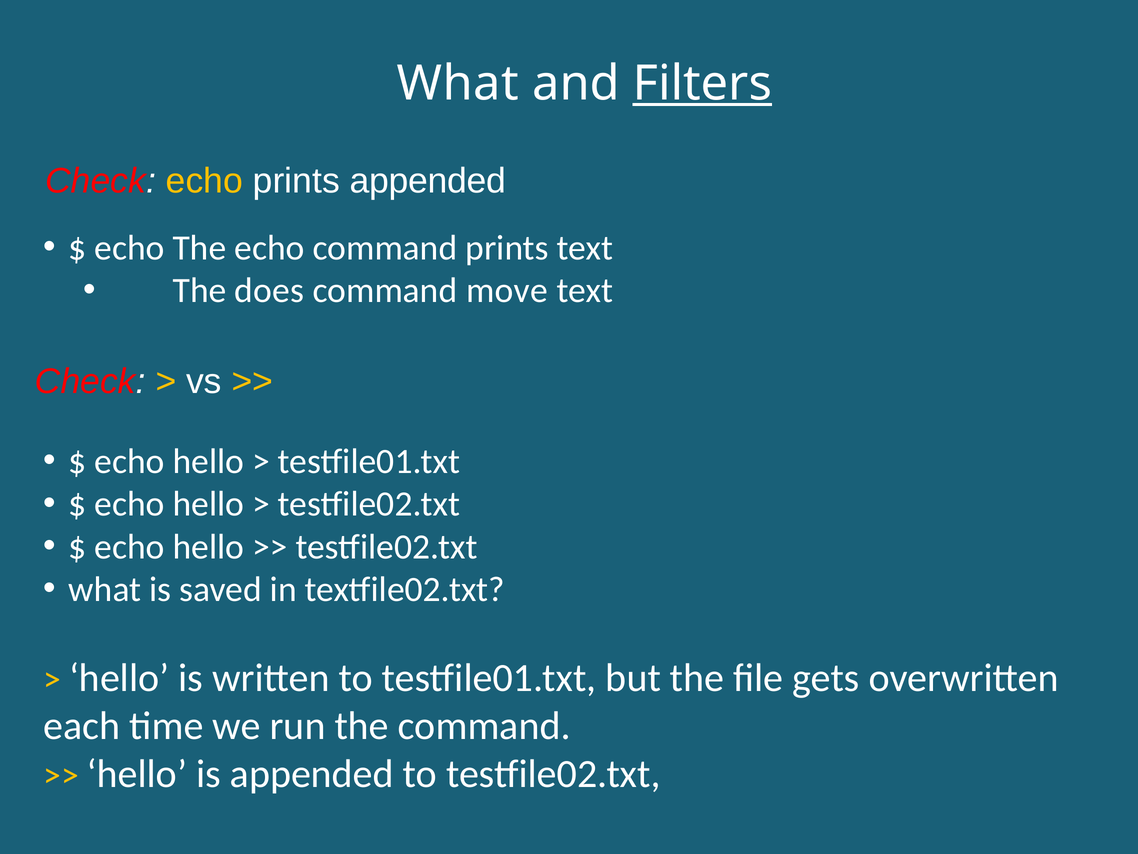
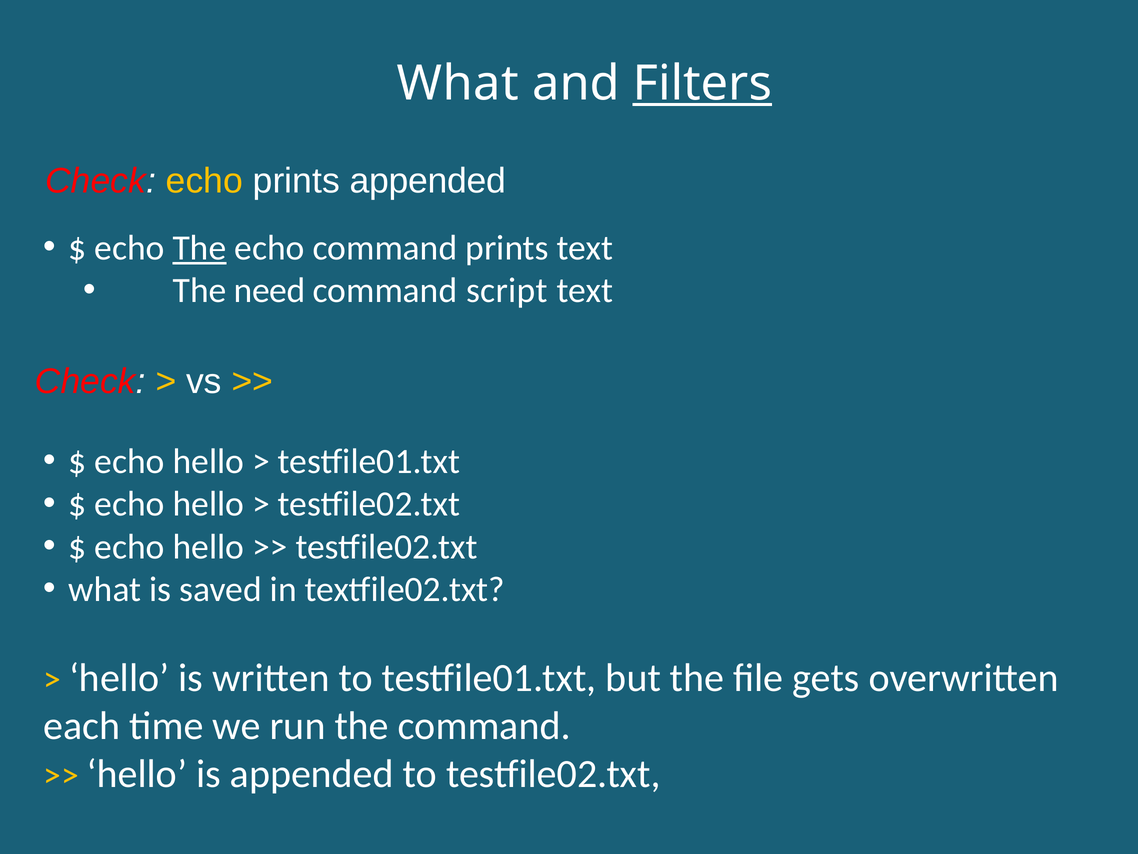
The at (199, 248) underline: none -> present
does: does -> need
move: move -> script
